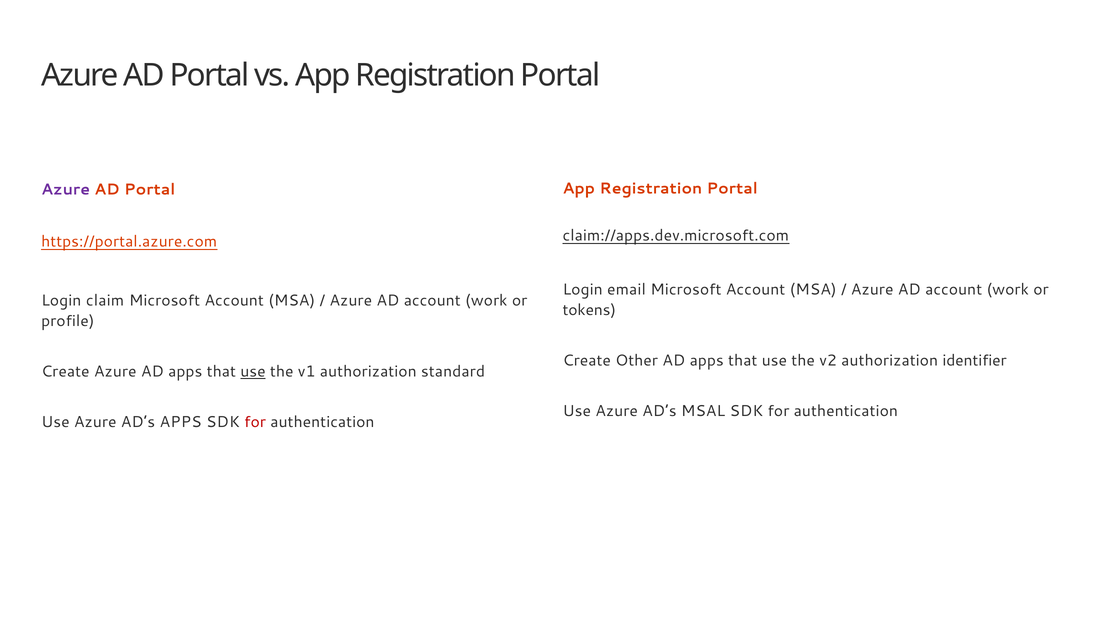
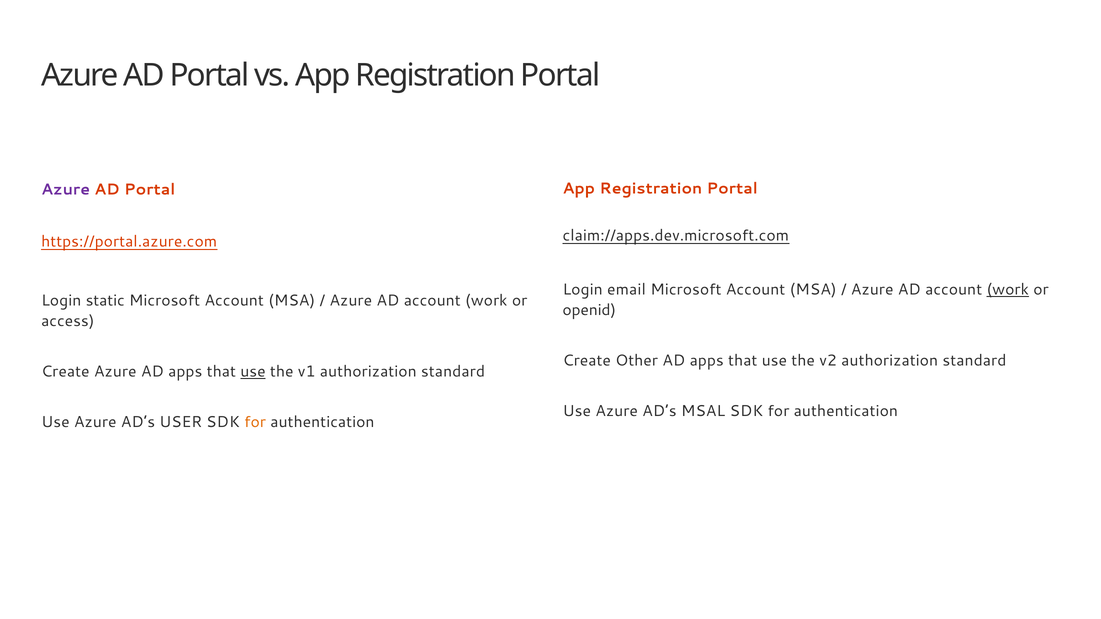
work at (1008, 290) underline: none -> present
claim: claim -> static
tokens: tokens -> openid
profile: profile -> access
v2 authorization identifier: identifier -> standard
AD’s APPS: APPS -> USER
for at (255, 422) colour: red -> orange
